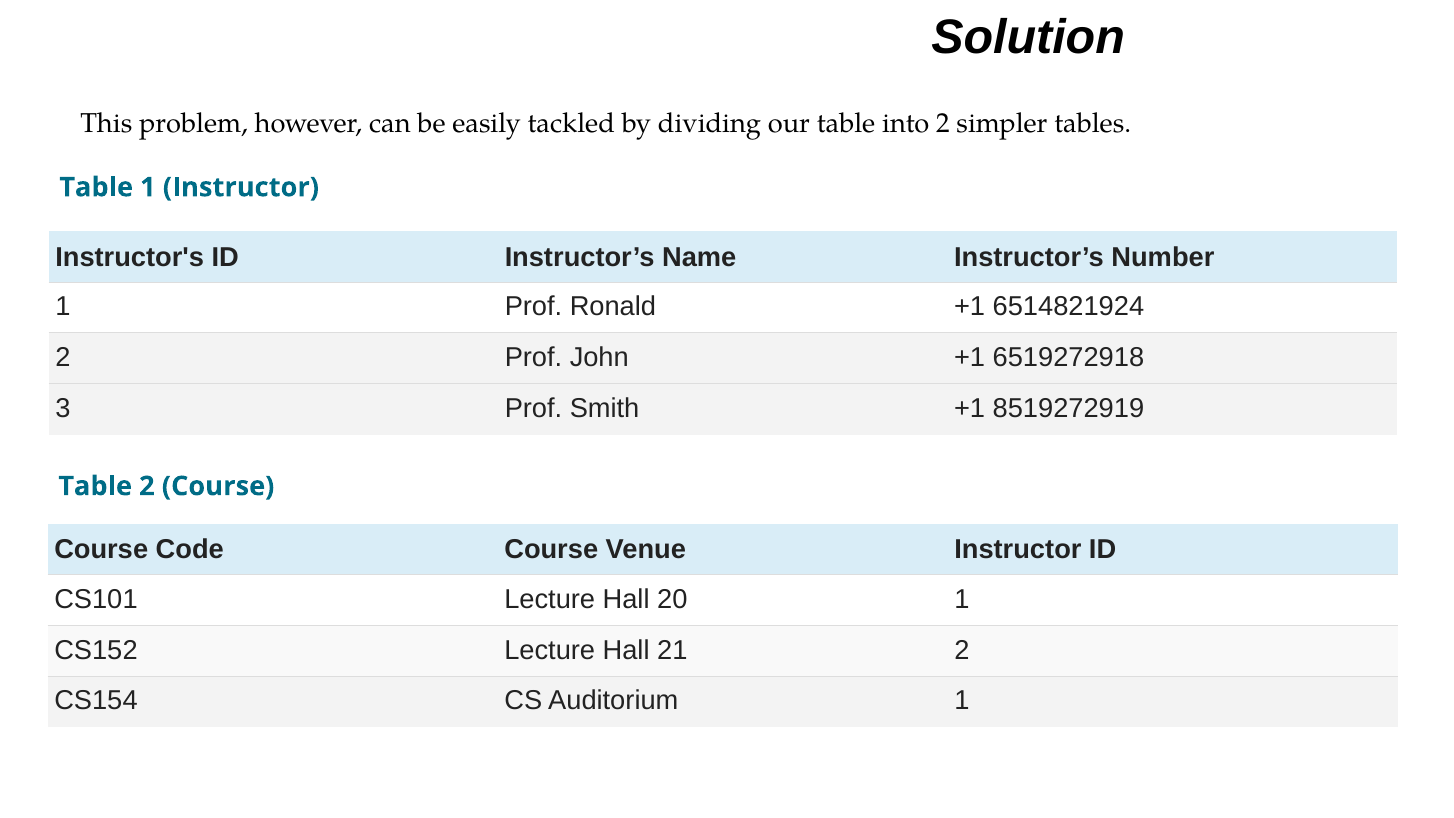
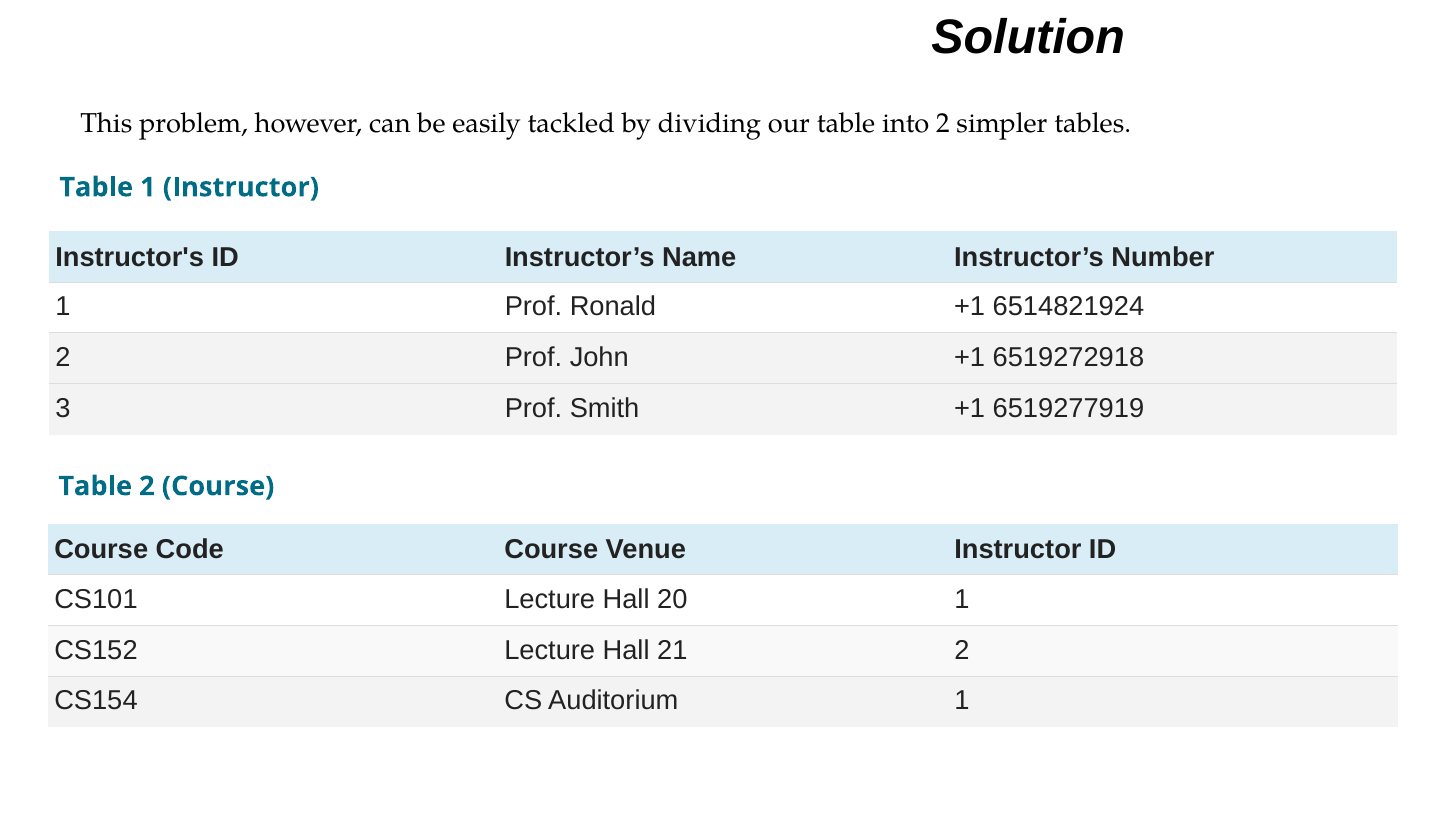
8519272919: 8519272919 -> 6519277919
